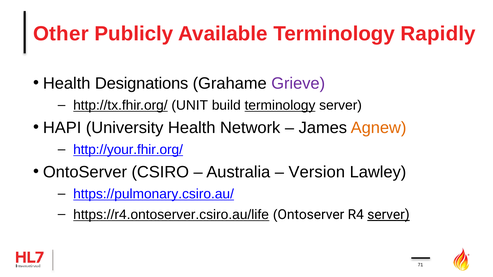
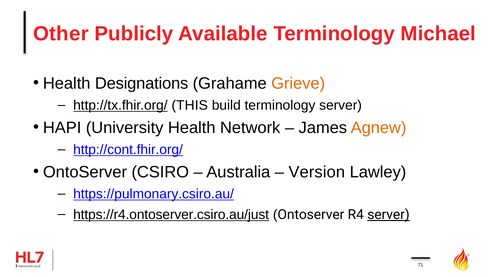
Rapidly: Rapidly -> Michael
Grieve colour: purple -> orange
UNIT: UNIT -> THIS
terminology at (280, 105) underline: present -> none
http://your.fhir.org/: http://your.fhir.org/ -> http://cont.fhir.org/
https://r4.ontoserver.csiro.au/life: https://r4.ontoserver.csiro.au/life -> https://r4.ontoserver.csiro.au/just
